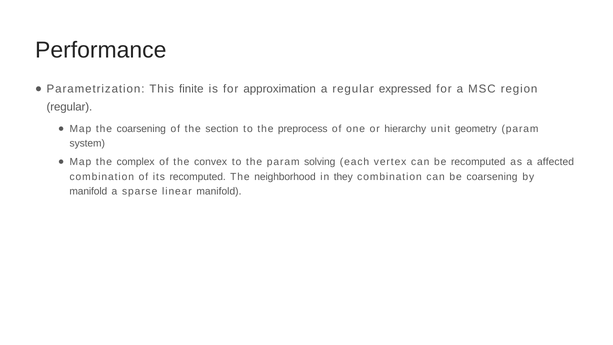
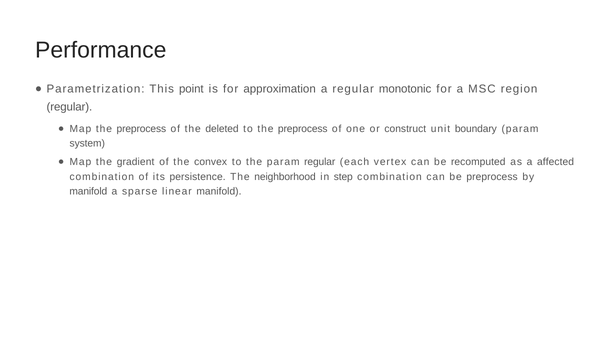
finite: finite -> point
expressed: expressed -> monotonic
Map the coarsening: coarsening -> preprocess
section: section -> deleted
hierarchy: hierarchy -> construct
geometry: geometry -> boundary
complex: complex -> gradient
param solving: solving -> regular
its recomputed: recomputed -> persistence
they: they -> step
be coarsening: coarsening -> preprocess
